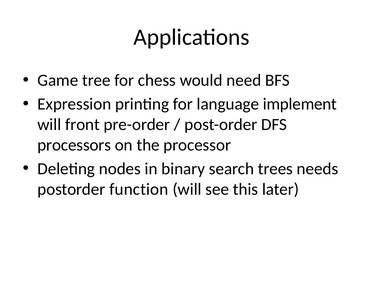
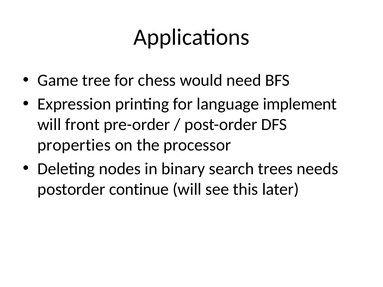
processors: processors -> properties
function: function -> continue
